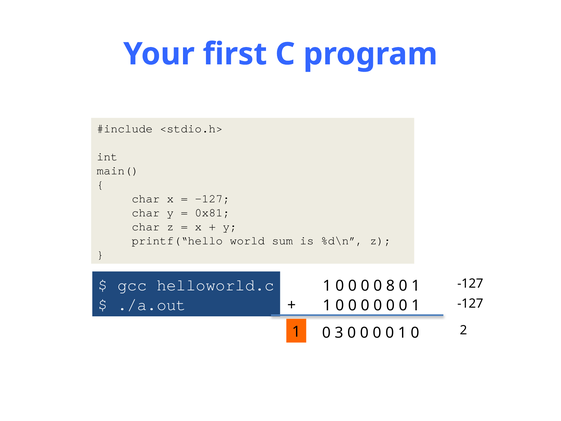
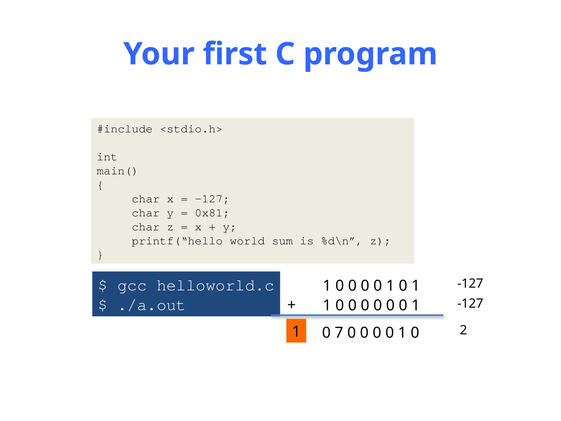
8 at (390, 286): 8 -> 1
3: 3 -> 7
